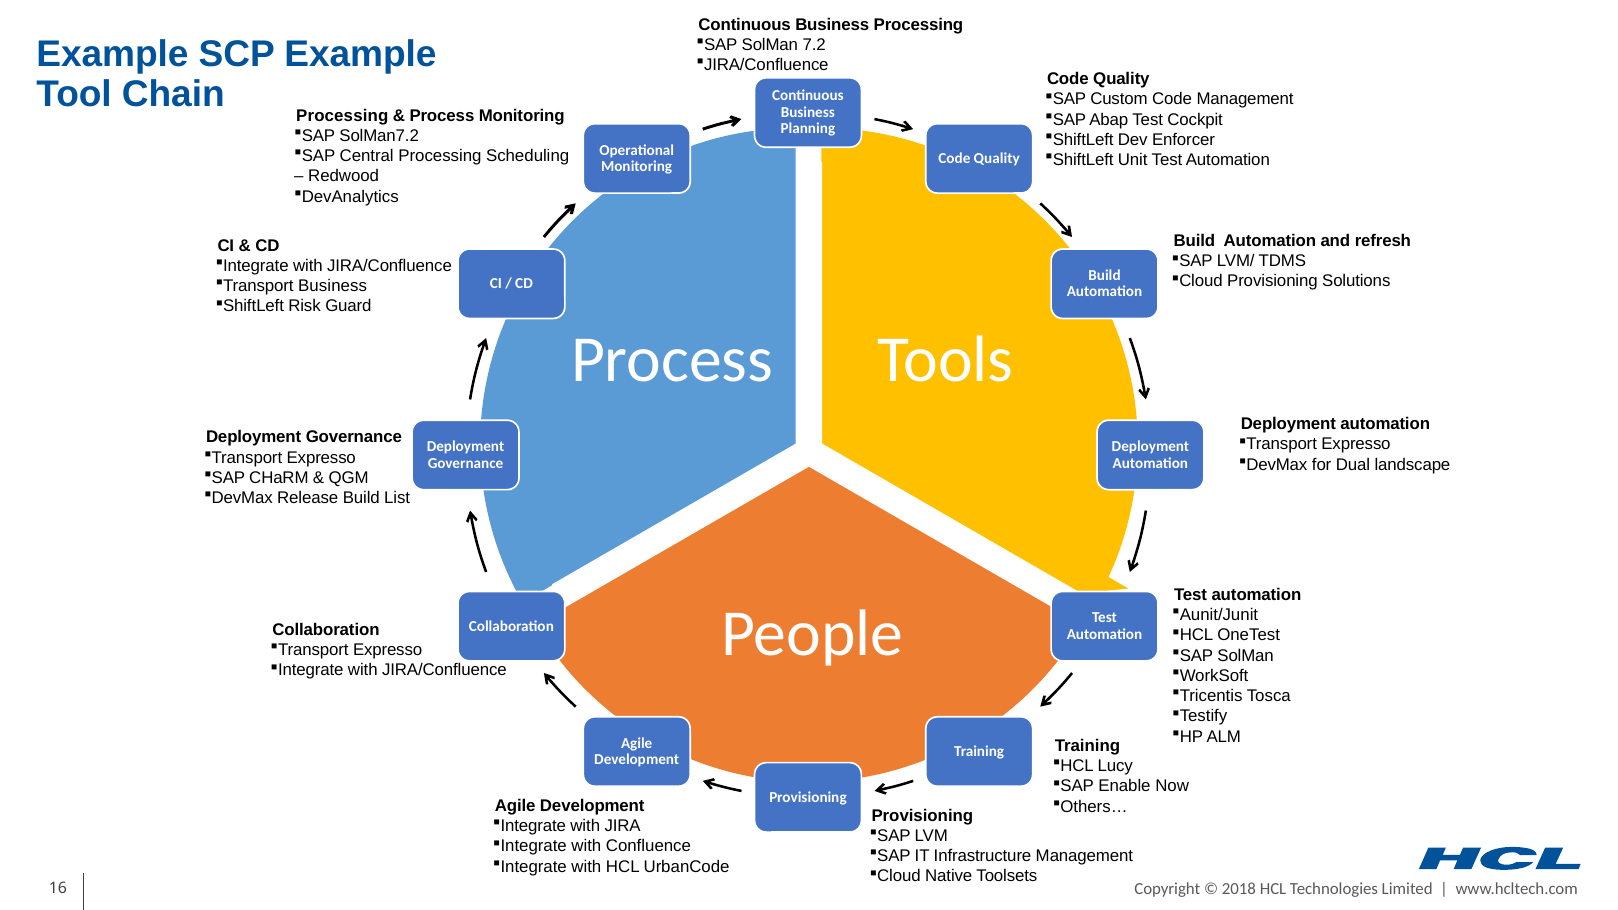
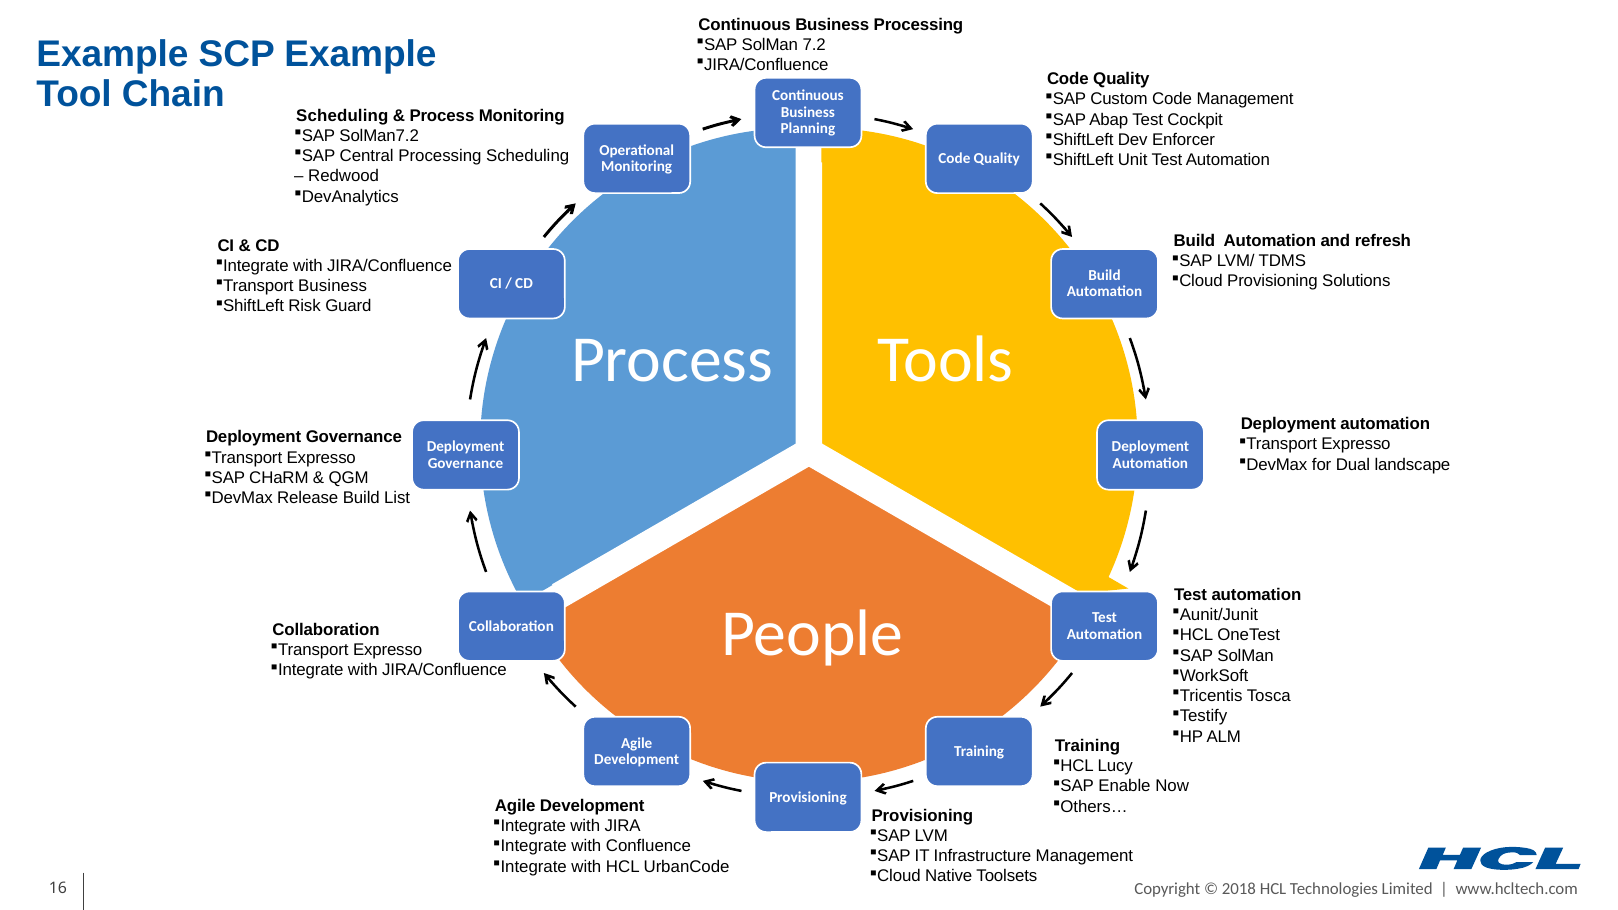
Processing at (342, 116): Processing -> Scheduling
